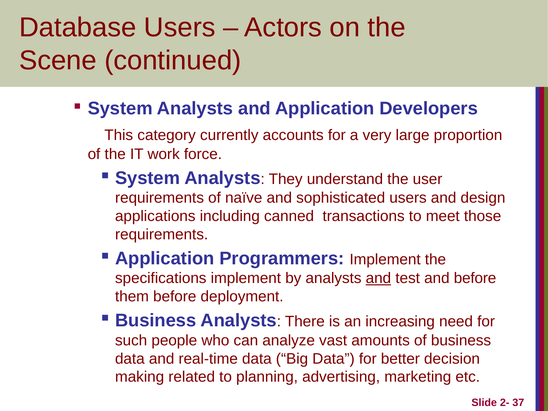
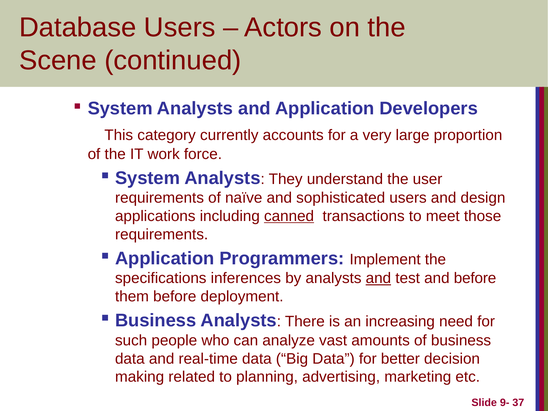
canned underline: none -> present
specifications implement: implement -> inferences
2-: 2- -> 9-
